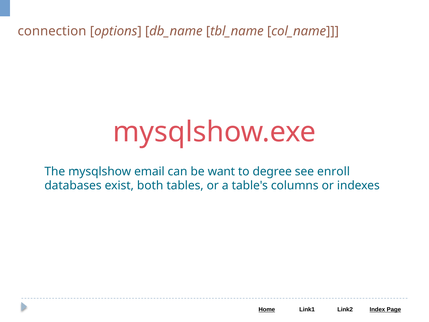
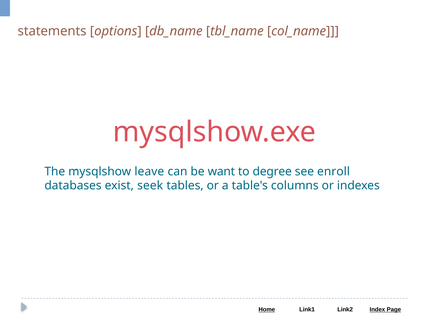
connection: connection -> statements
email: email -> leave
both: both -> seek
